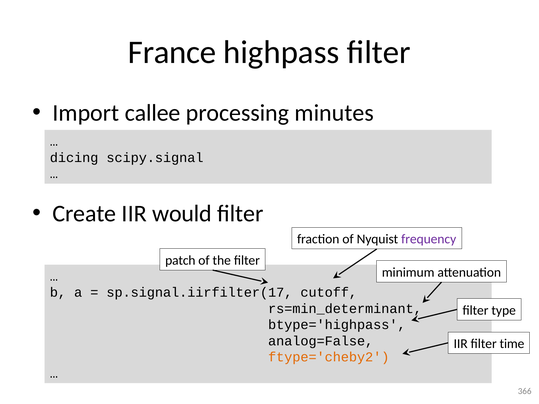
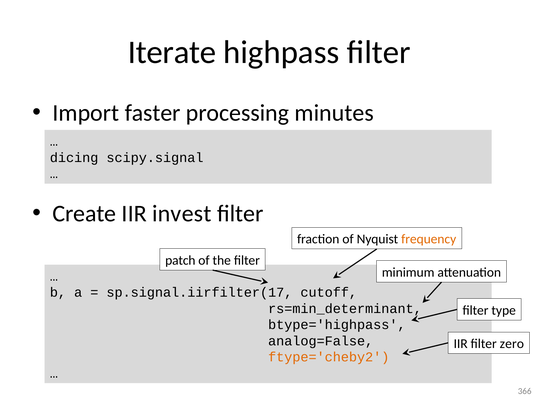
France: France -> Iterate
callee: callee -> faster
would: would -> invest
frequency colour: purple -> orange
time: time -> zero
